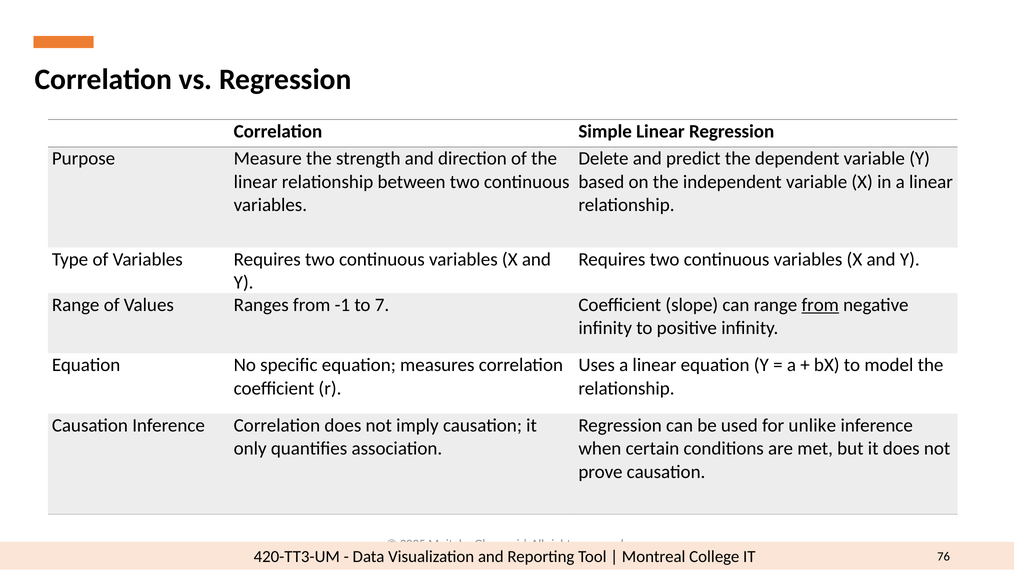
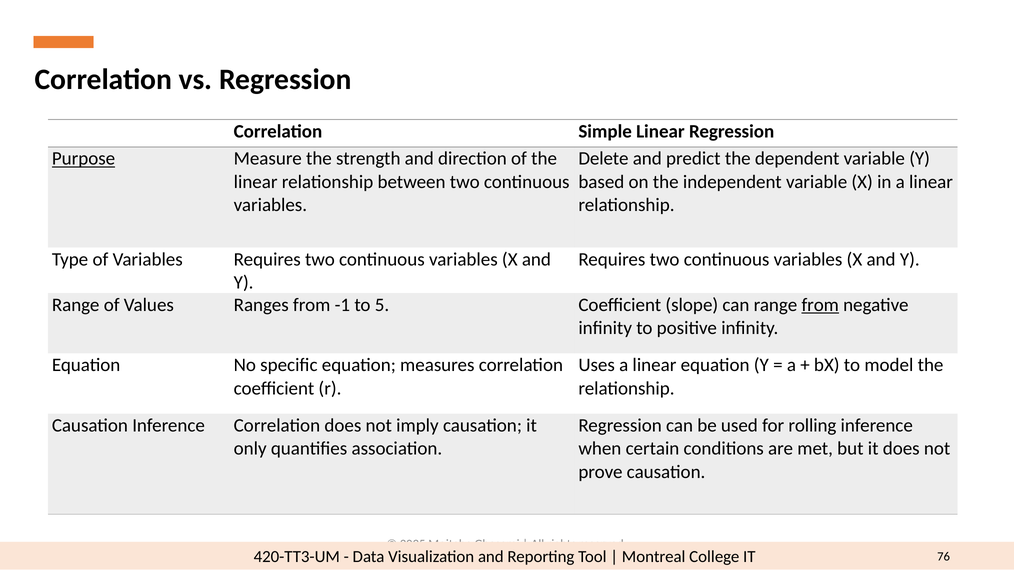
Purpose underline: none -> present
7: 7 -> 5
unlike: unlike -> rolling
